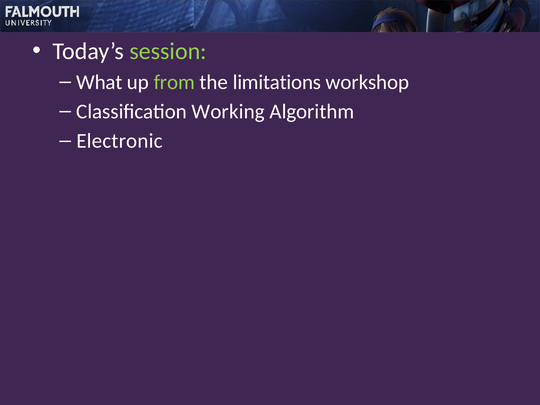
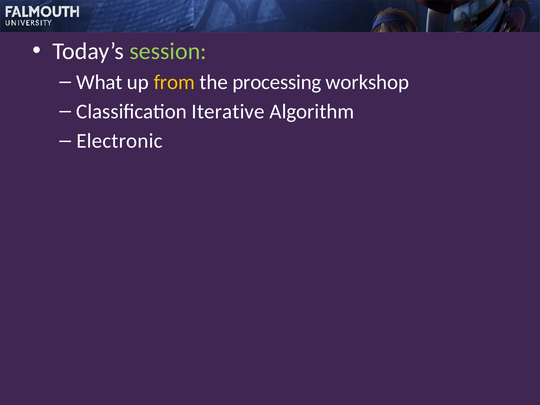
from colour: light green -> yellow
limitations: limitations -> processing
Working: Working -> Iterative
